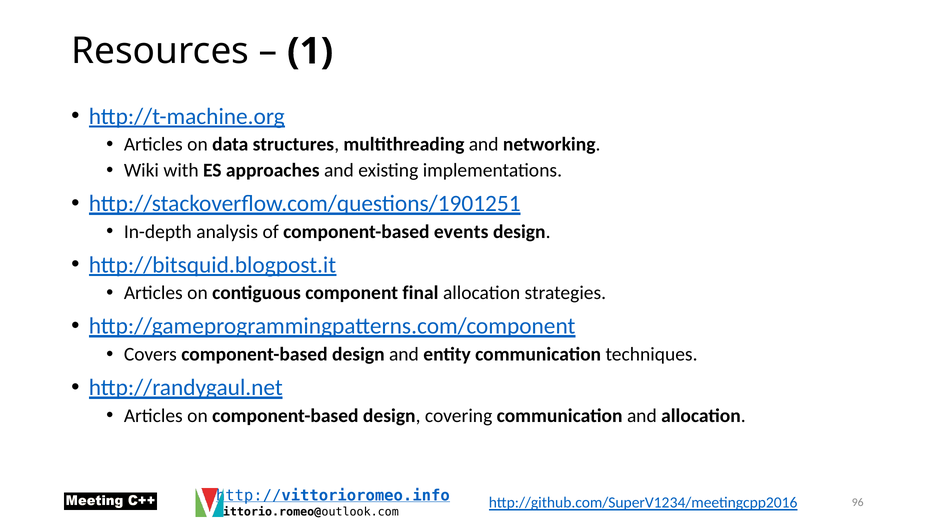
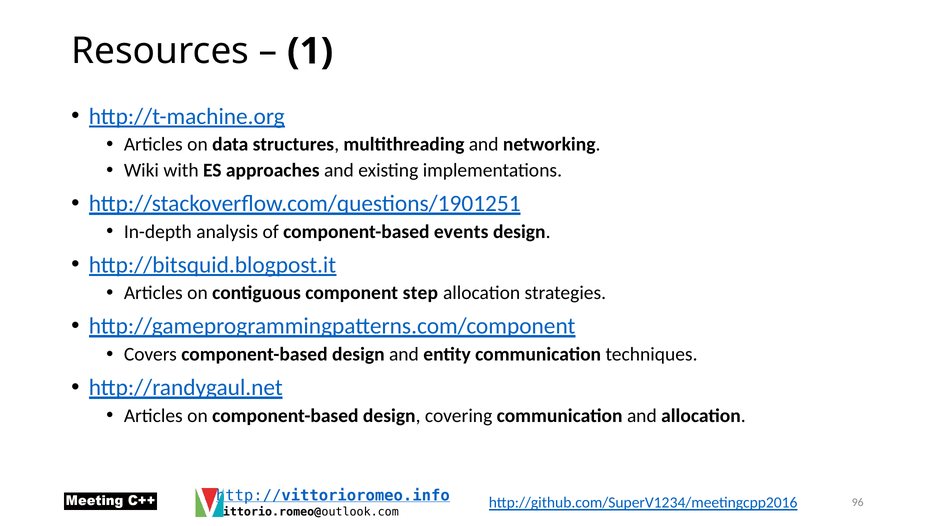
final: final -> step
